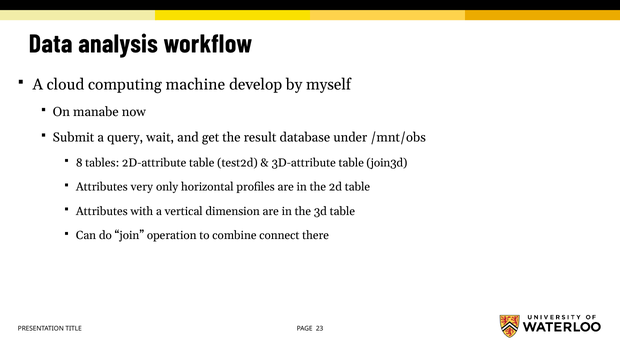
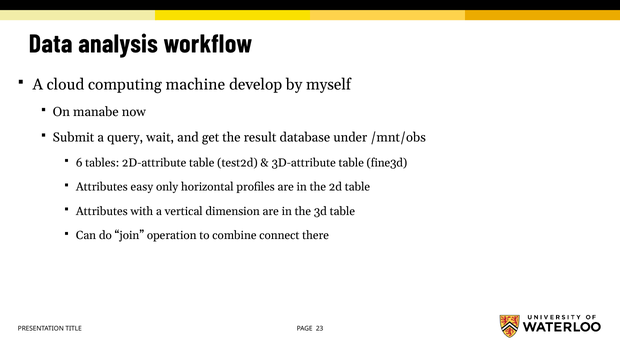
8: 8 -> 6
join3d: join3d -> fine3d
very: very -> easy
